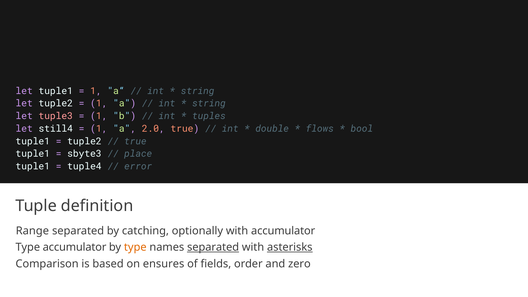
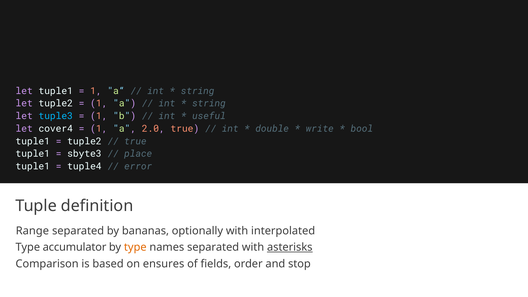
tuple3 colour: pink -> light blue
tuples: tuples -> useful
still4: still4 -> cover4
flows: flows -> write
catching: catching -> bananas
with accumulator: accumulator -> interpolated
separated at (213, 247) underline: present -> none
zero: zero -> stop
